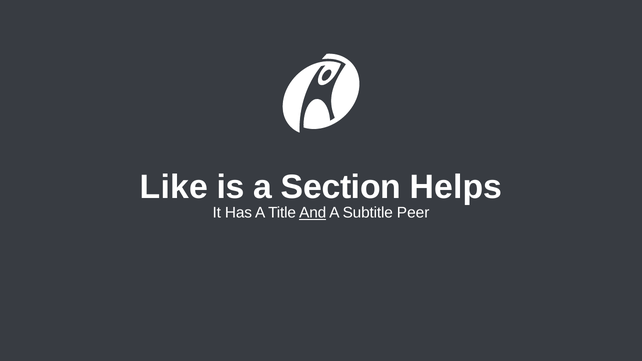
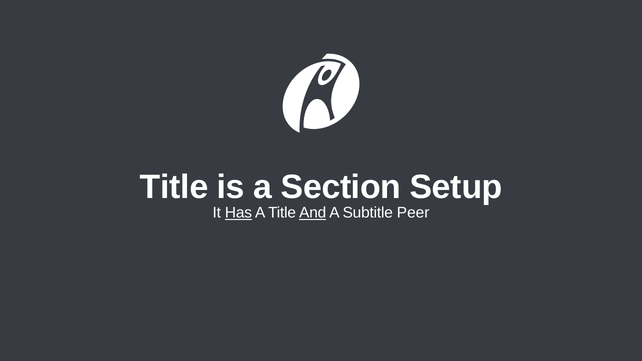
Like at (174, 187): Like -> Title
Helps: Helps -> Setup
Has underline: none -> present
